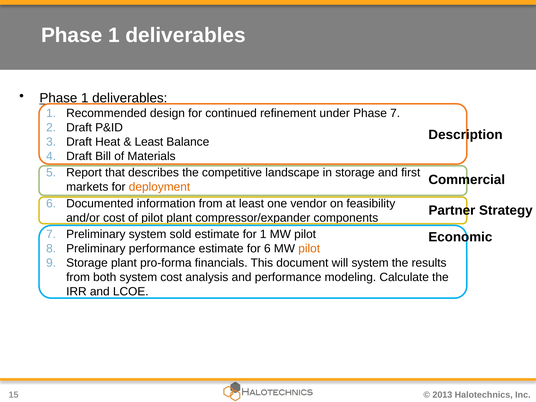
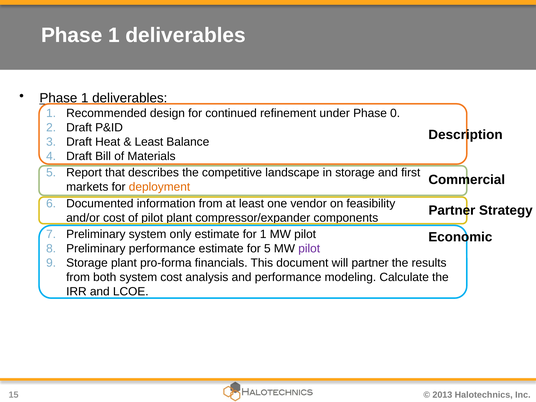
Phase 7: 7 -> 0
sold: sold -> only
for 6: 6 -> 5
pilot at (309, 249) colour: orange -> purple
will system: system -> partner
